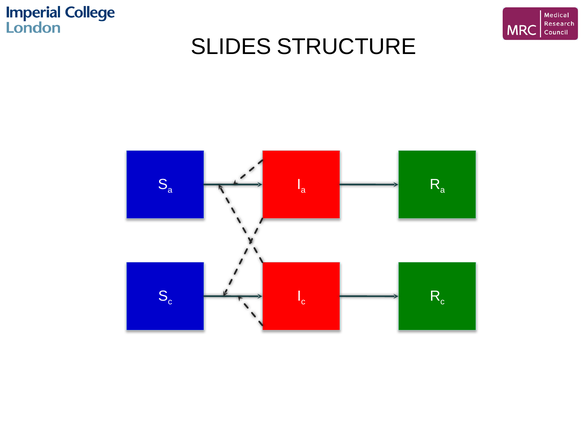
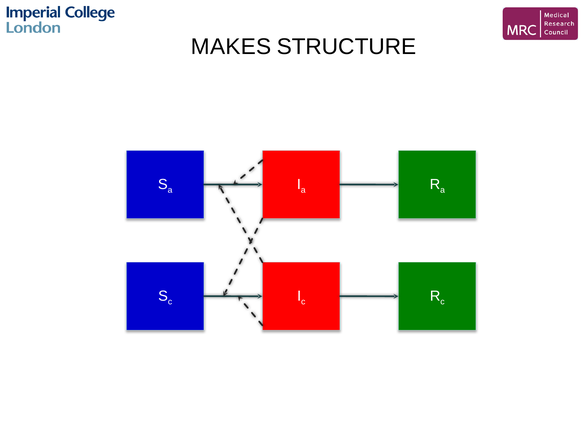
SLIDES: SLIDES -> MAKES
